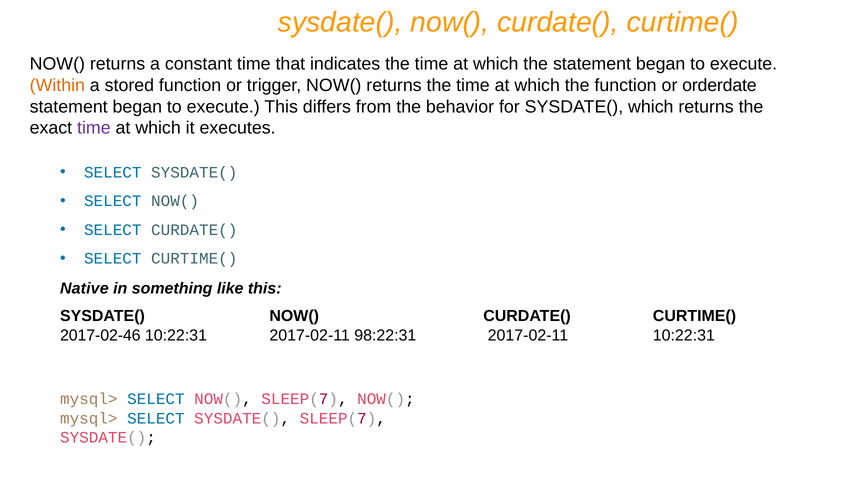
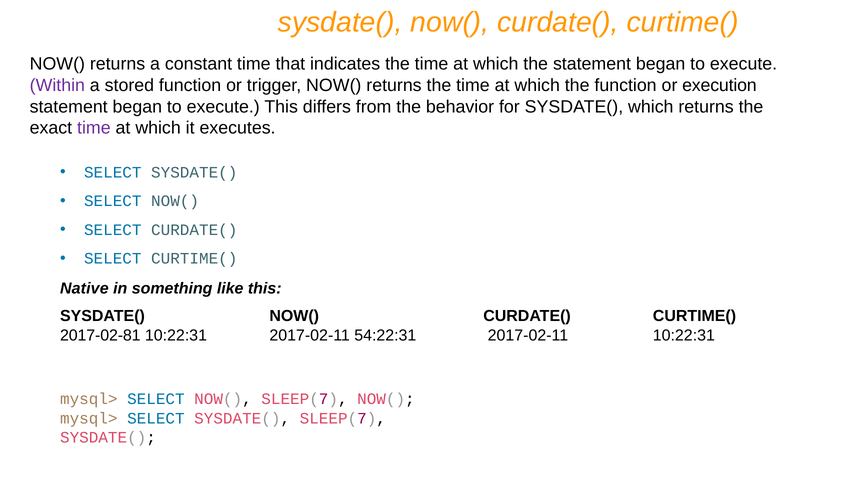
Within colour: orange -> purple
orderdate: orderdate -> execution
2017-02-46: 2017-02-46 -> 2017-02-81
98:22:31: 98:22:31 -> 54:22:31
